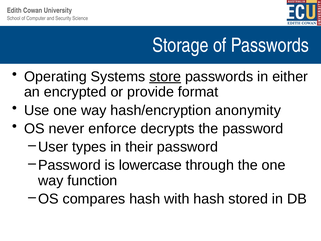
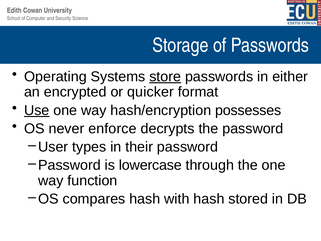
provide: provide -> quicker
Use underline: none -> present
anonymity: anonymity -> possesses
